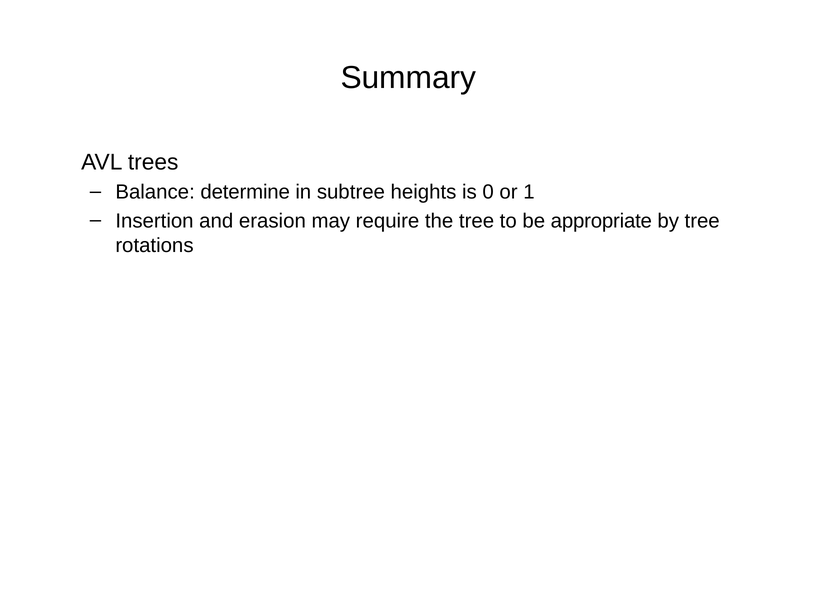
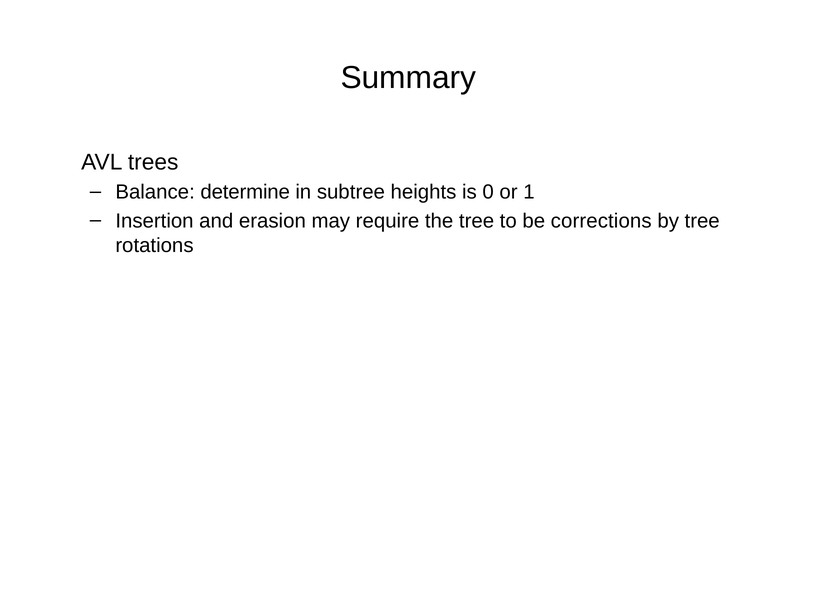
appropriate: appropriate -> corrections
